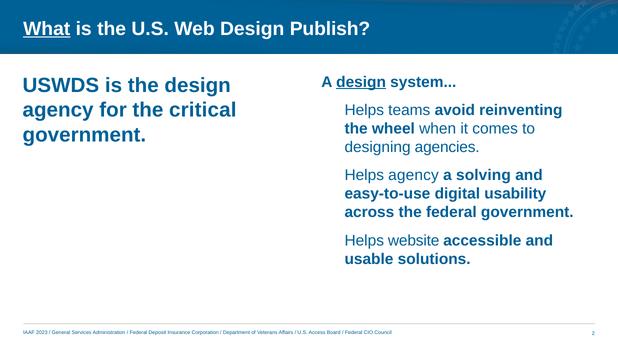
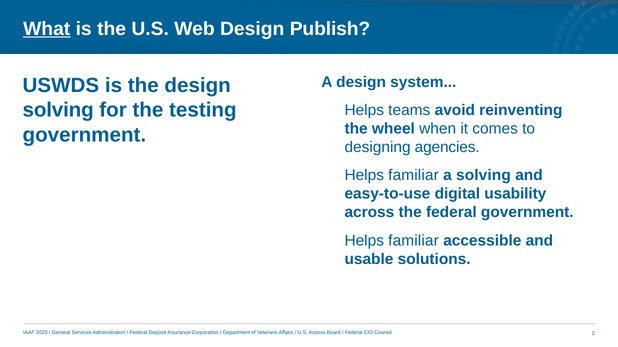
design at (361, 82) underline: present -> none
agency at (58, 110): agency -> solving
critical: critical -> testing
agency at (414, 176): agency -> familiar
website at (414, 241): website -> familiar
